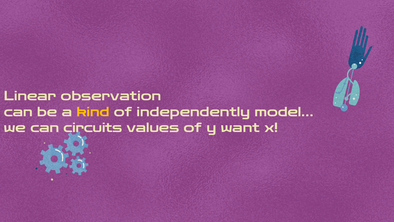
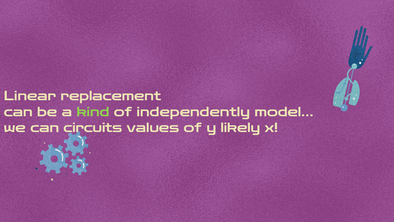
observation: observation -> replacement
kind colour: yellow -> light green
want: want -> likely
